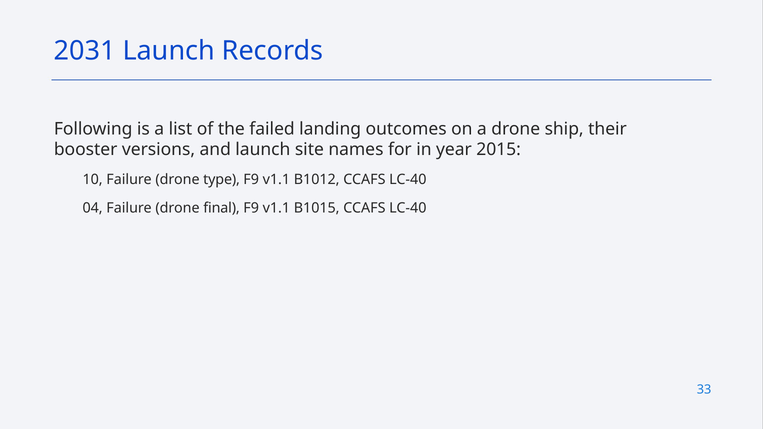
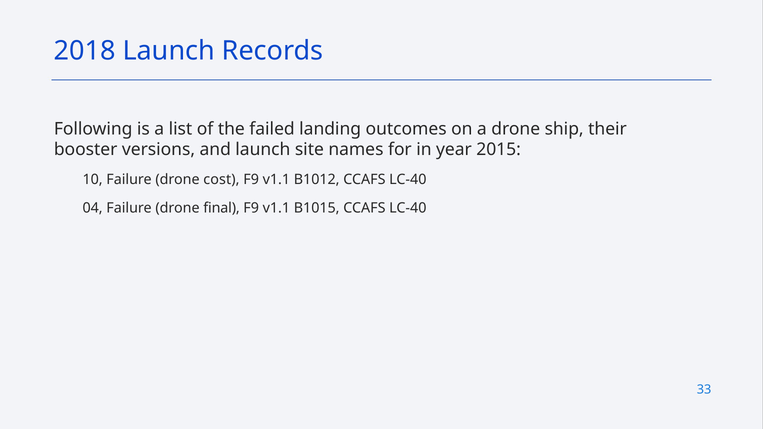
2031: 2031 -> 2018
type: type -> cost
